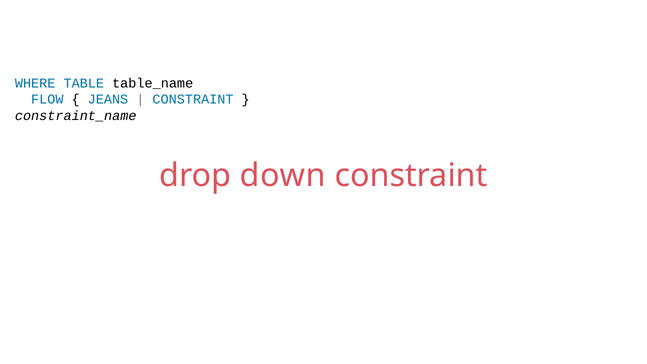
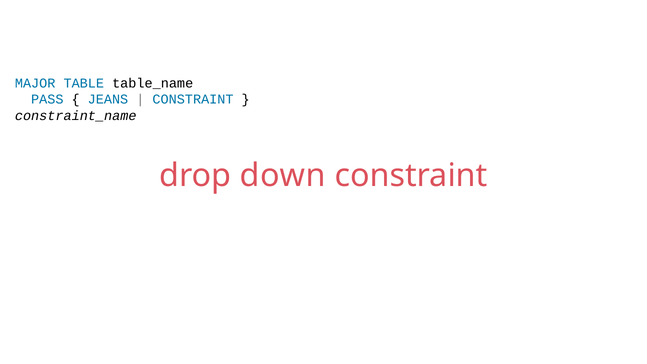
WHERE: WHERE -> MAJOR
FLOW: FLOW -> PASS
